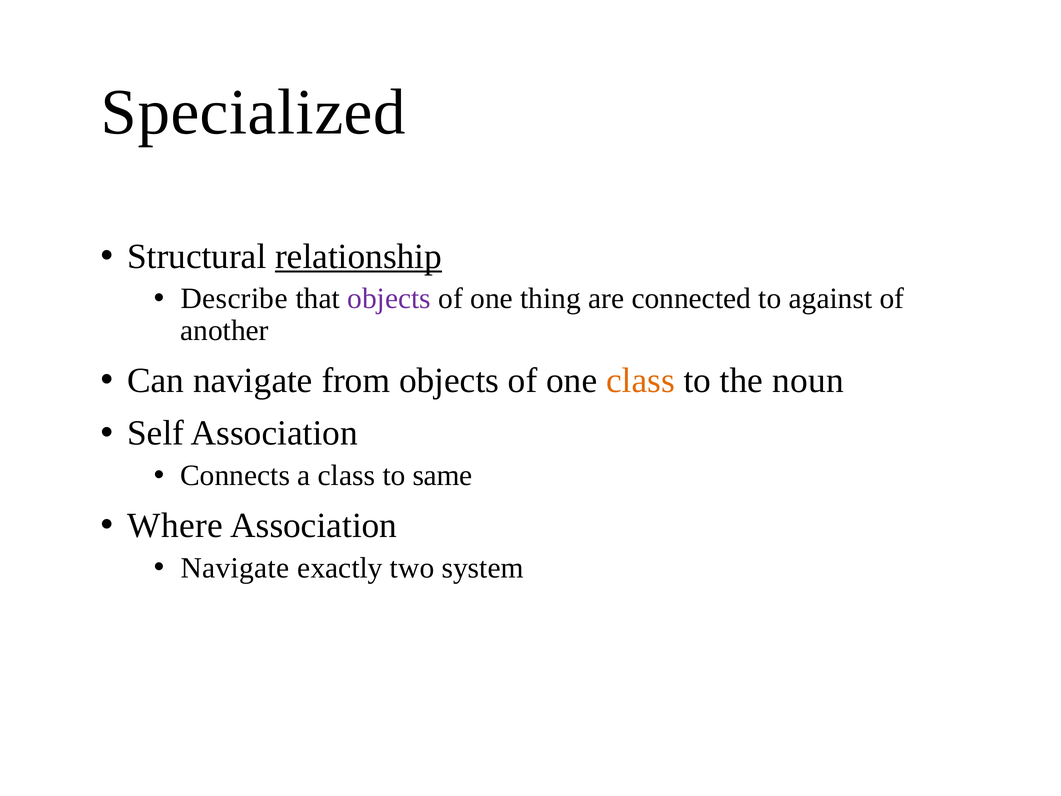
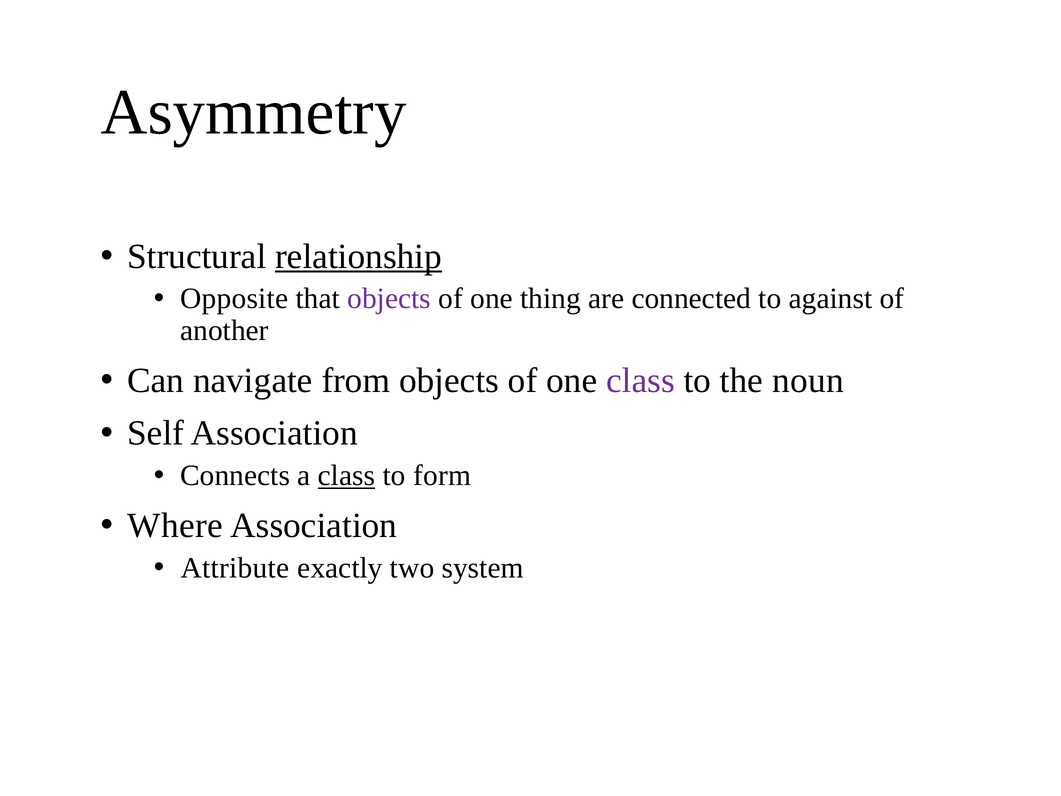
Specialized: Specialized -> Asymmetry
Describe: Describe -> Opposite
class at (640, 380) colour: orange -> purple
class at (347, 476) underline: none -> present
same: same -> form
Navigate at (235, 568): Navigate -> Attribute
